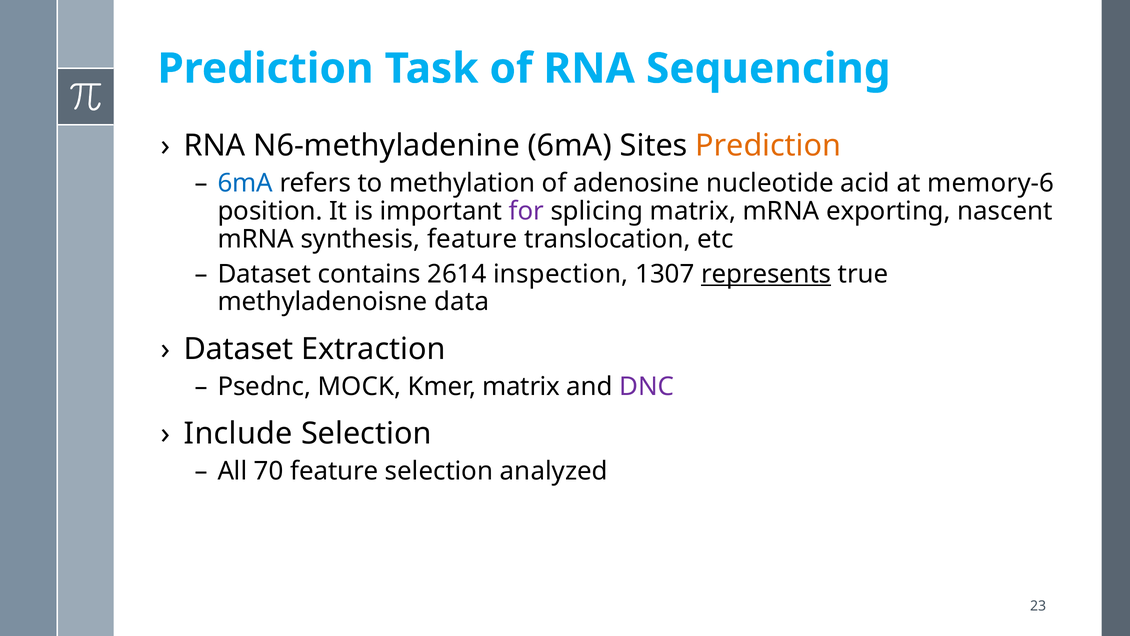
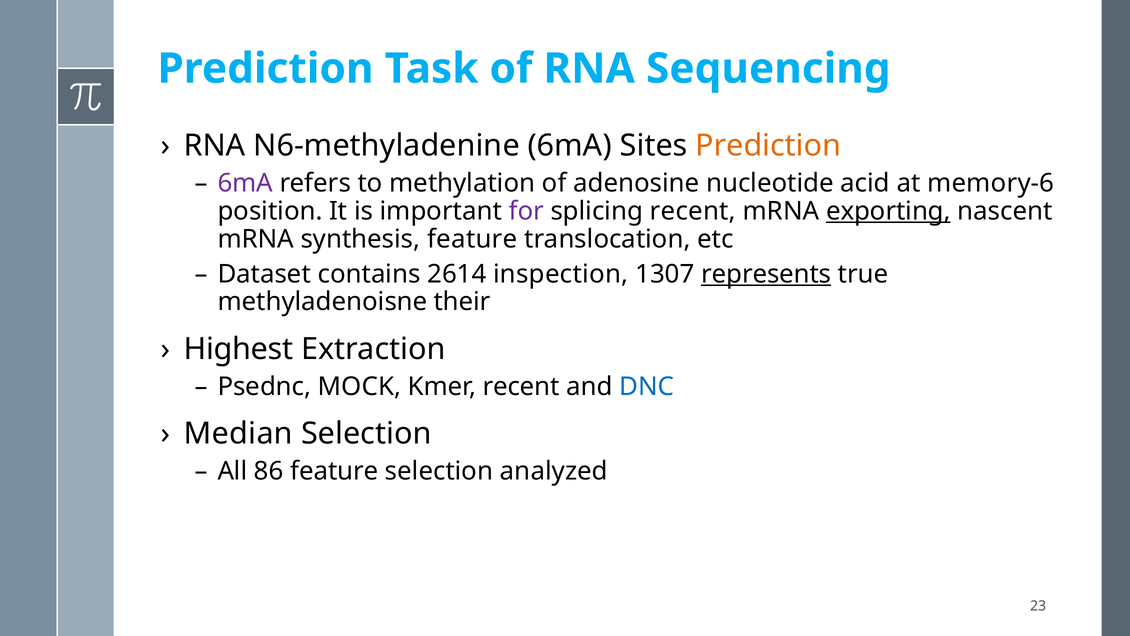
6mA at (245, 183) colour: blue -> purple
splicing matrix: matrix -> recent
exporting underline: none -> present
data: data -> their
Dataset at (238, 349): Dataset -> Highest
Kmer matrix: matrix -> recent
DNC colour: purple -> blue
Include: Include -> Median
70: 70 -> 86
